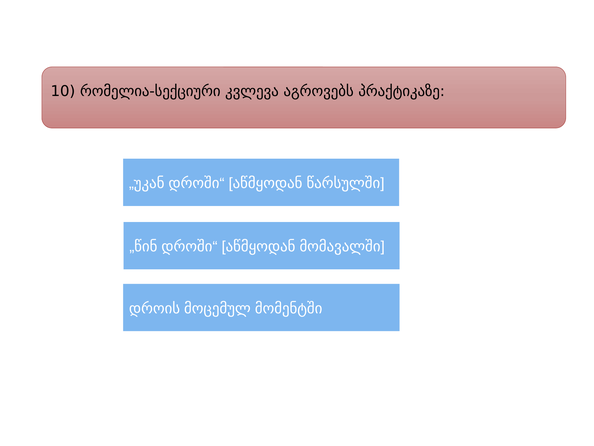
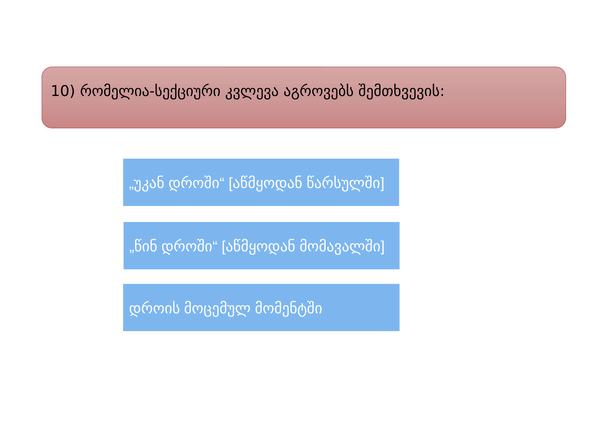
პრაქტიკაზე: პრაქტიკაზე -> შემთხვევის
